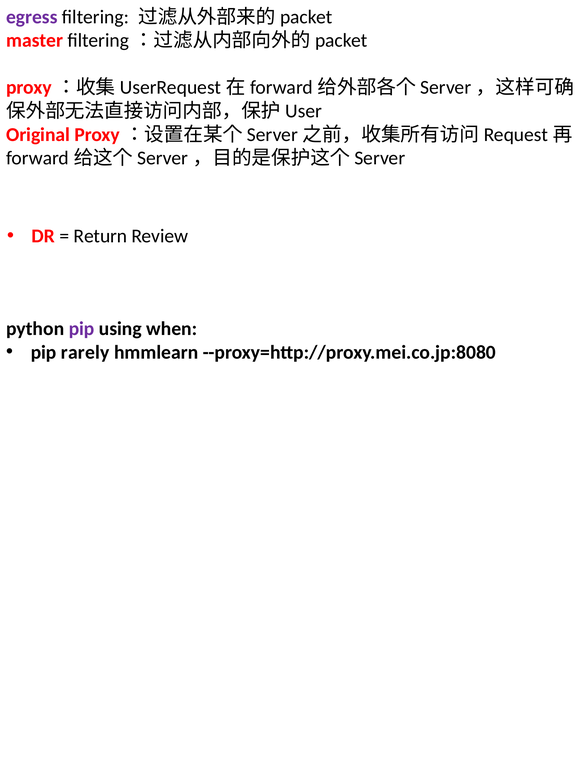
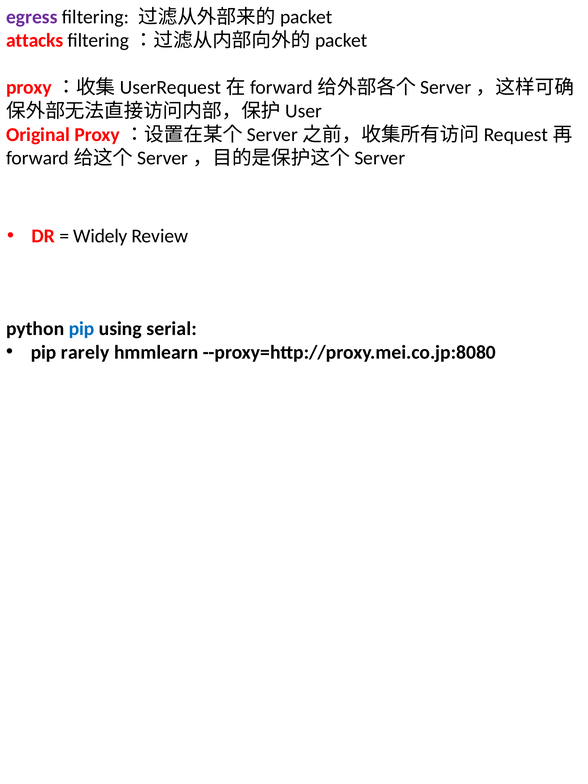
master: master -> attacks
Return: Return -> Widely
pip at (82, 329) colour: purple -> blue
when: when -> serial
